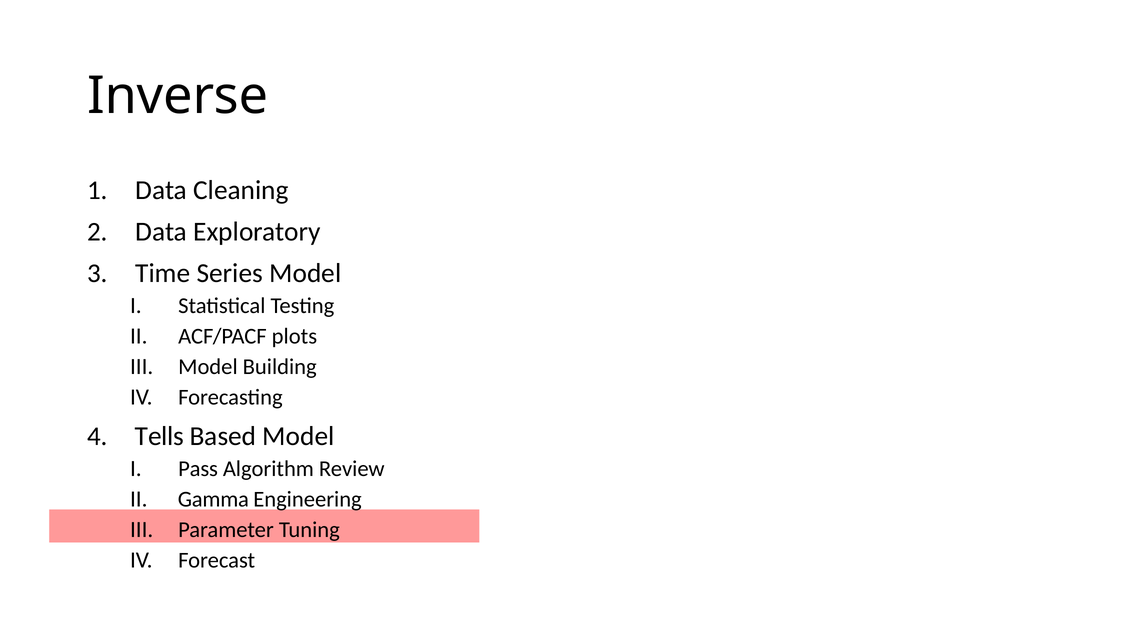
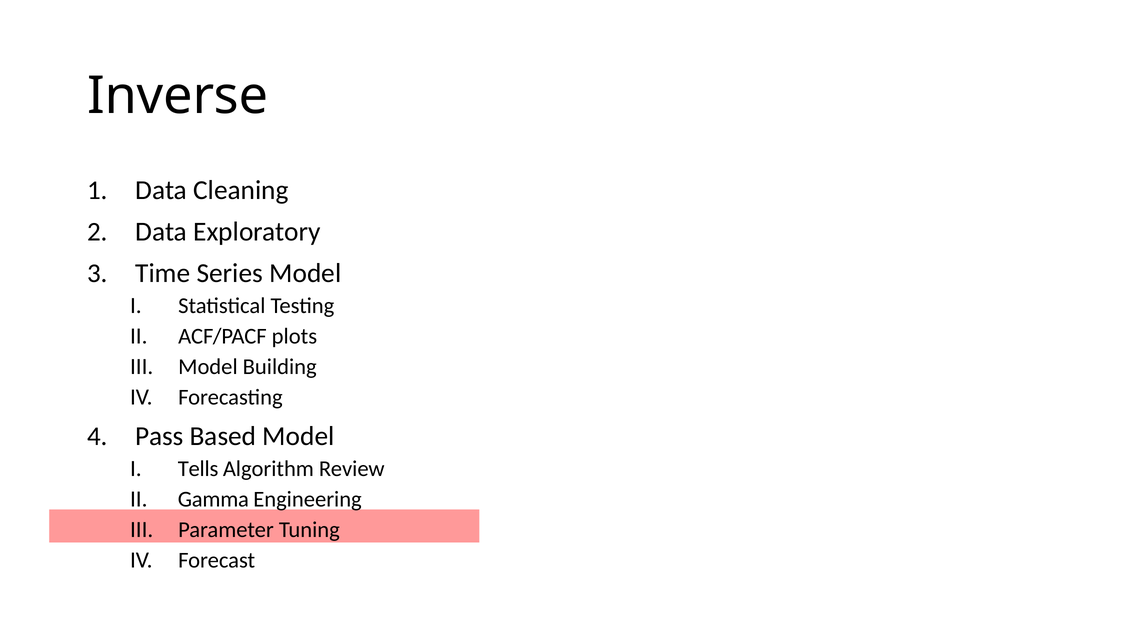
Tells: Tells -> Pass
Pass: Pass -> Tells
